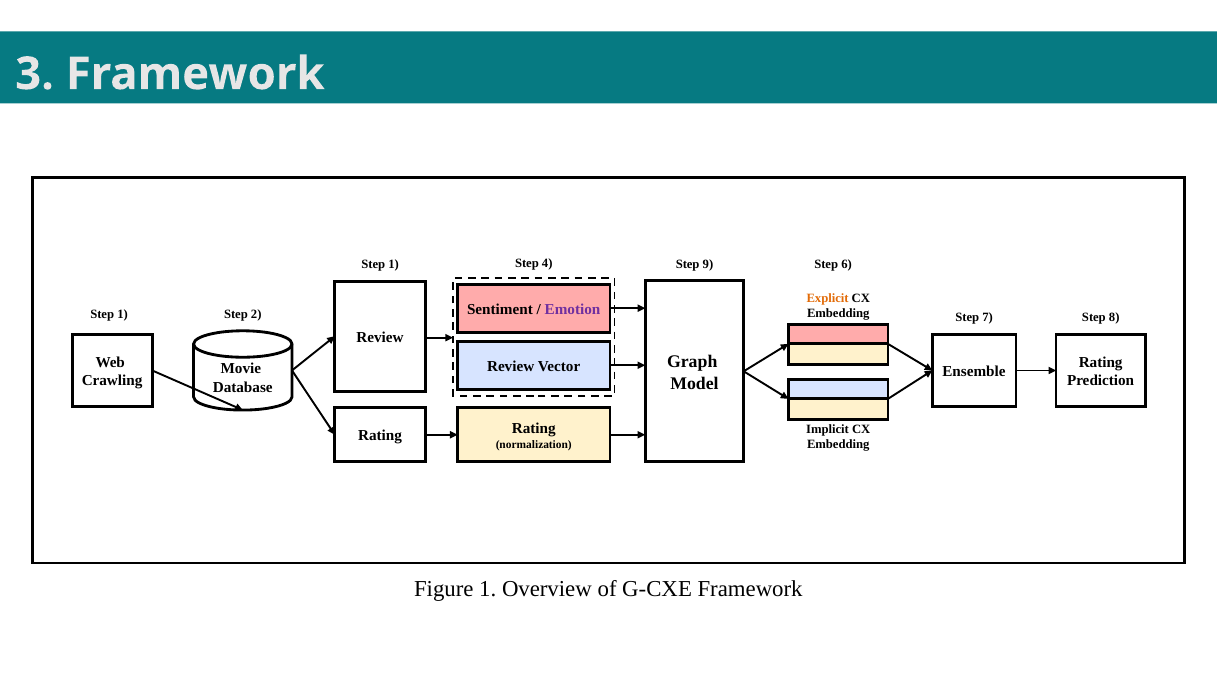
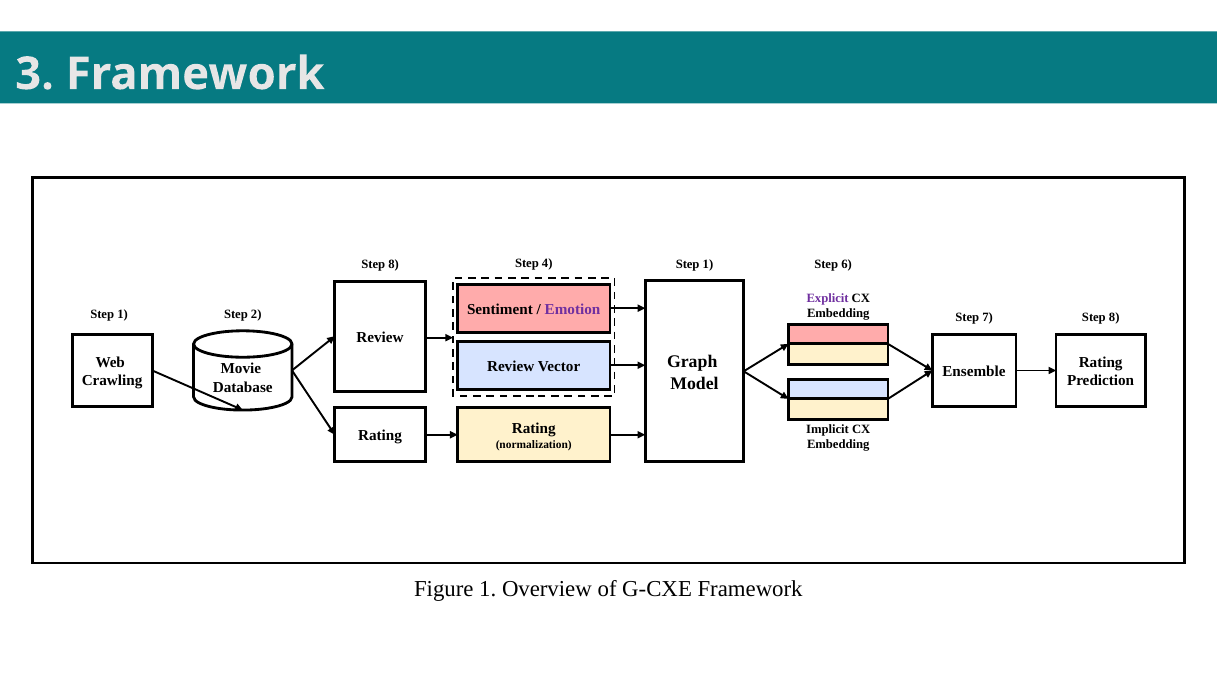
1 at (394, 264): 1 -> 8
4 Step 9: 9 -> 1
Explicit colour: orange -> purple
